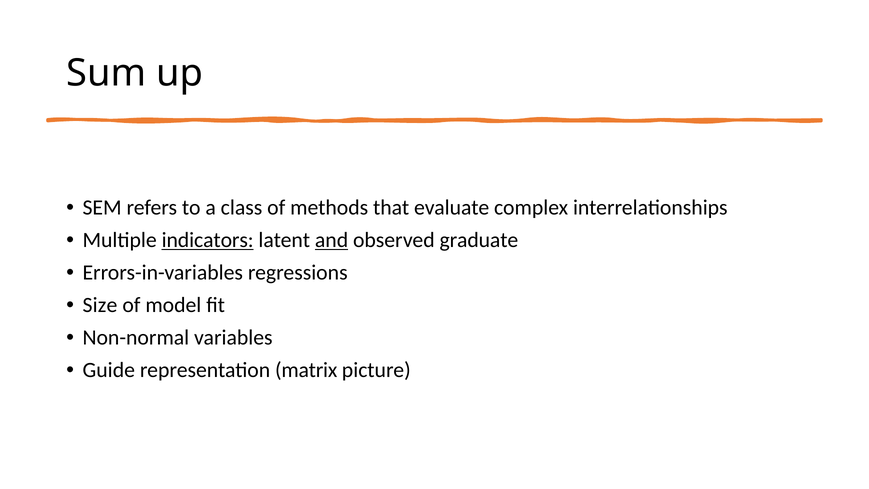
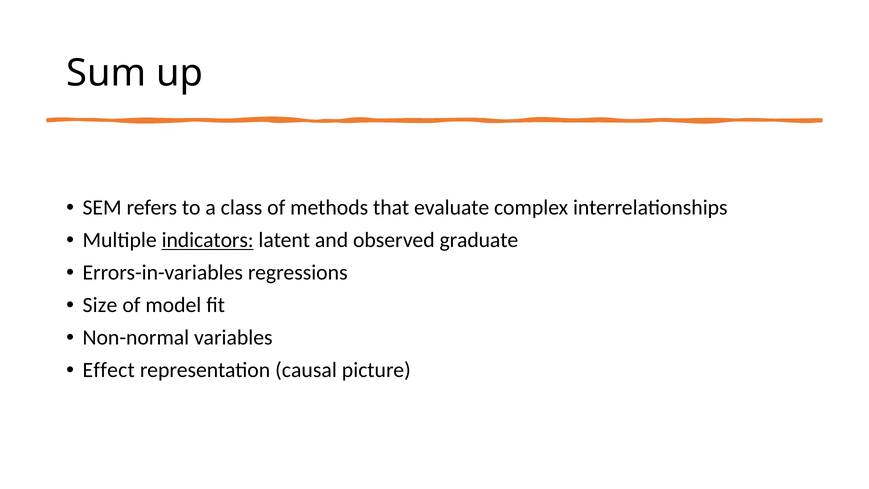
and underline: present -> none
Guide: Guide -> Effect
matrix: matrix -> causal
